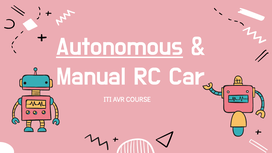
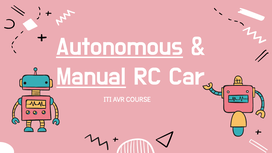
Manual underline: none -> present
